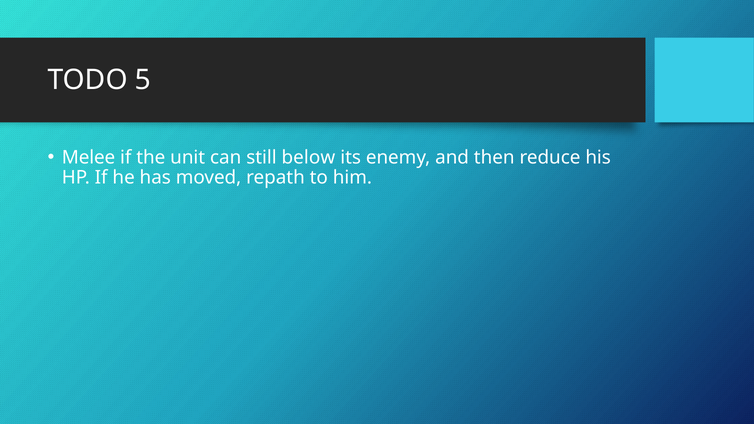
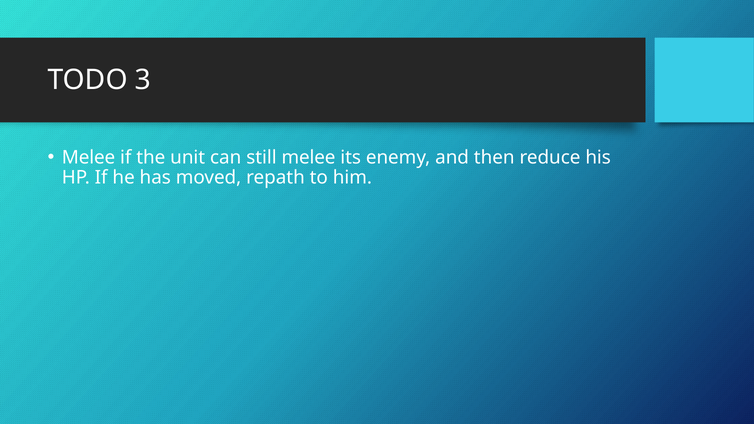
5: 5 -> 3
still below: below -> melee
